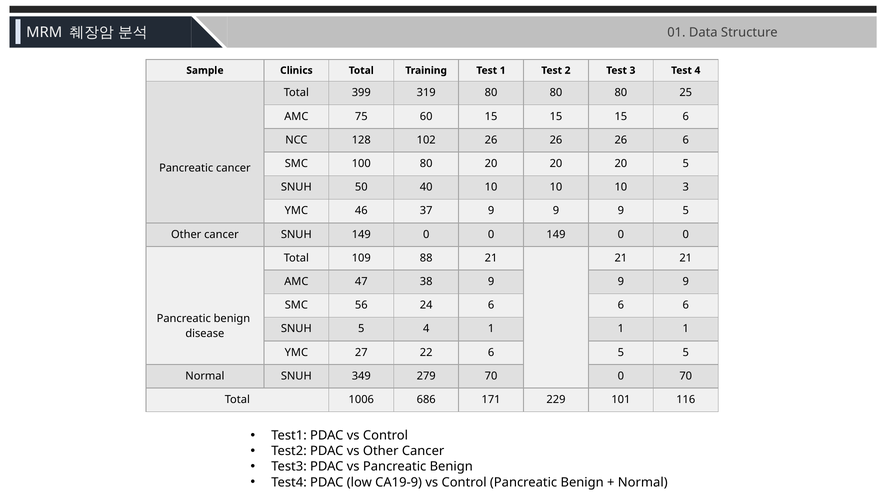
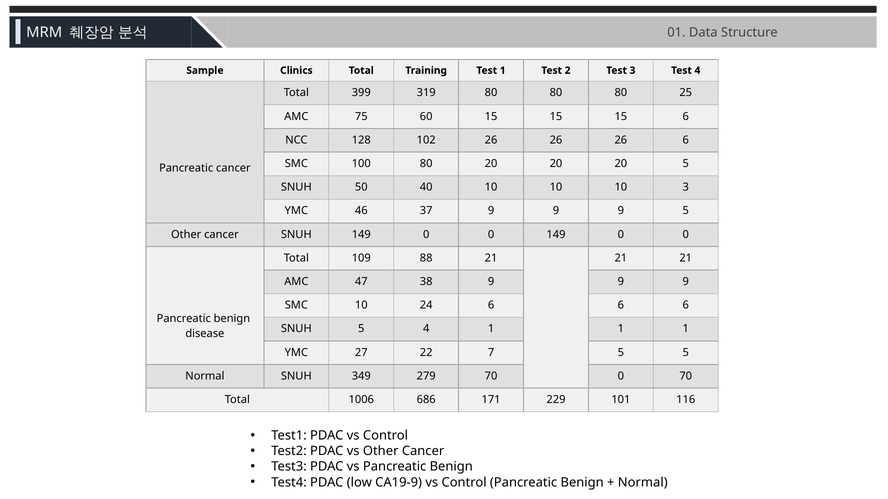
SMC 56: 56 -> 10
22 6: 6 -> 7
